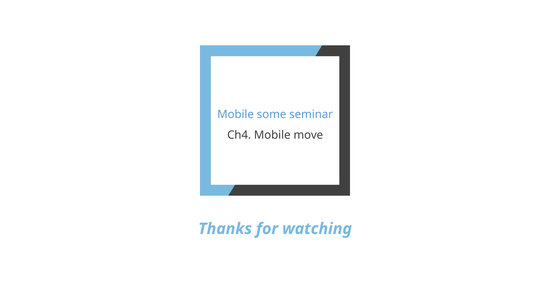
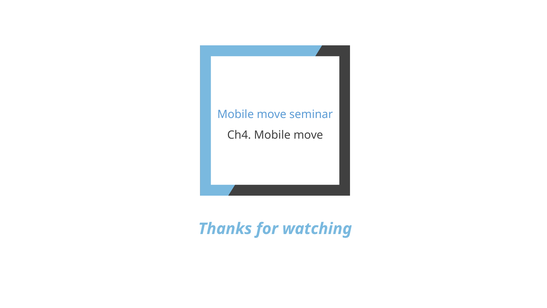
some at (272, 114): some -> move
